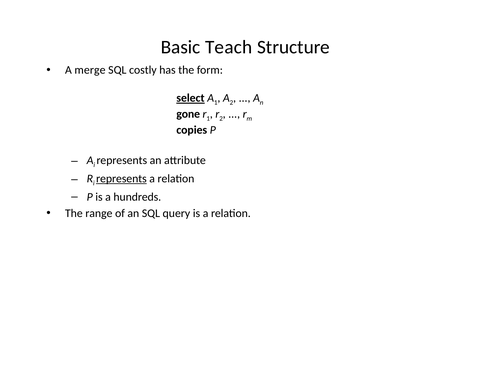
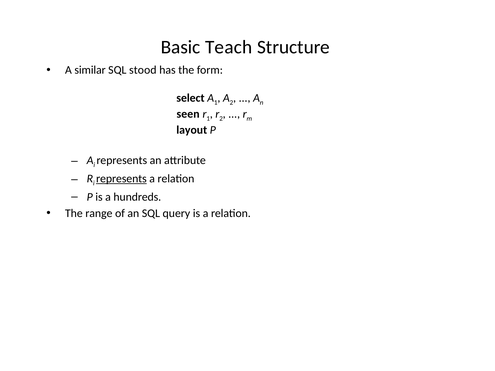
merge: merge -> similar
costly: costly -> stood
select underline: present -> none
gone: gone -> seen
copies: copies -> layout
